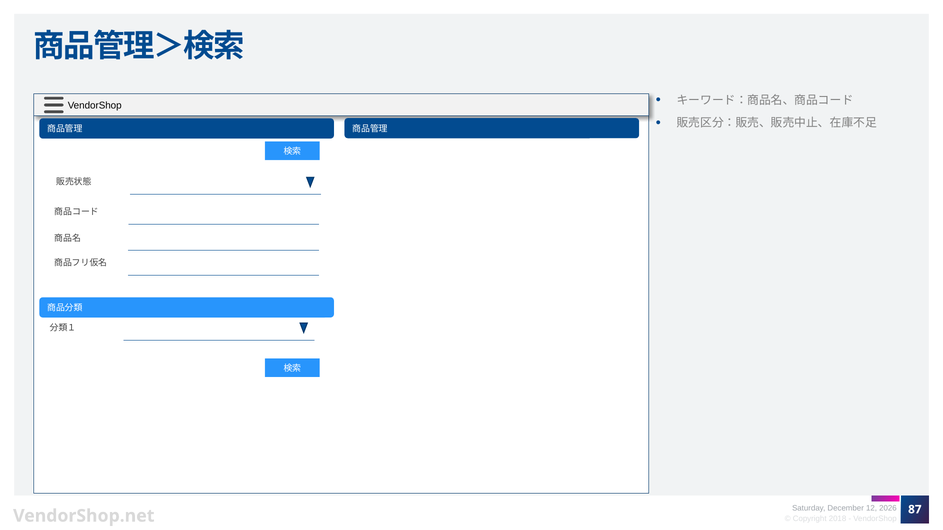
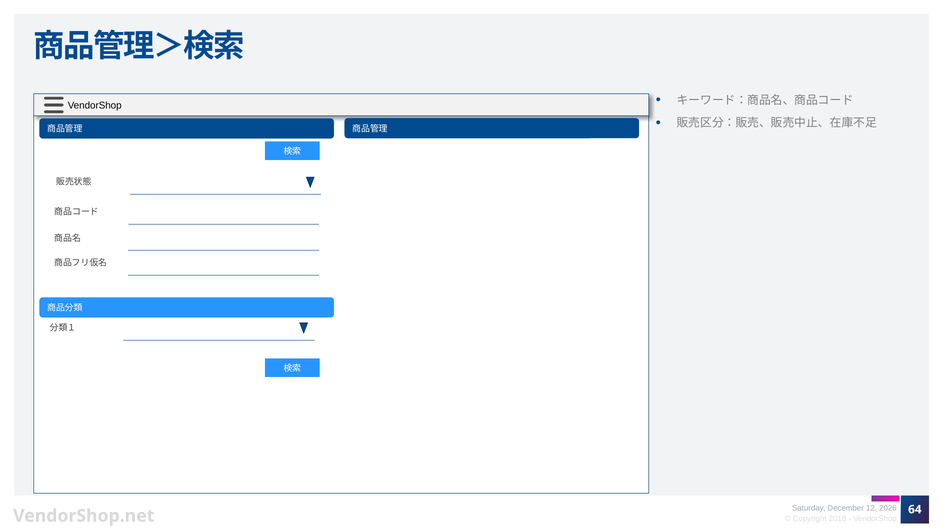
87: 87 -> 64
